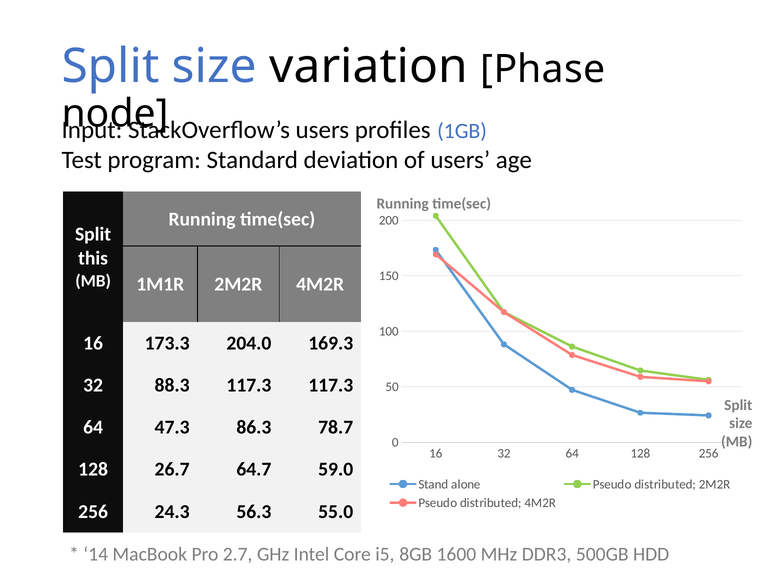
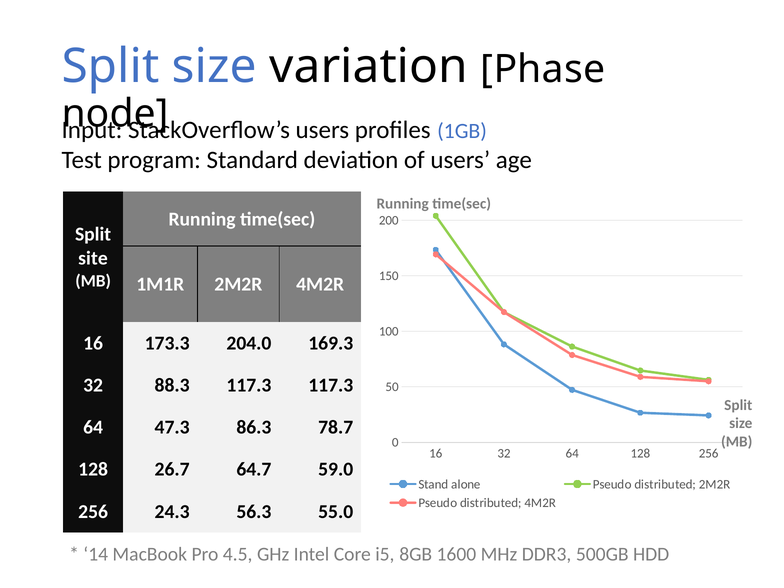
this: this -> site
2.7: 2.7 -> 4.5
